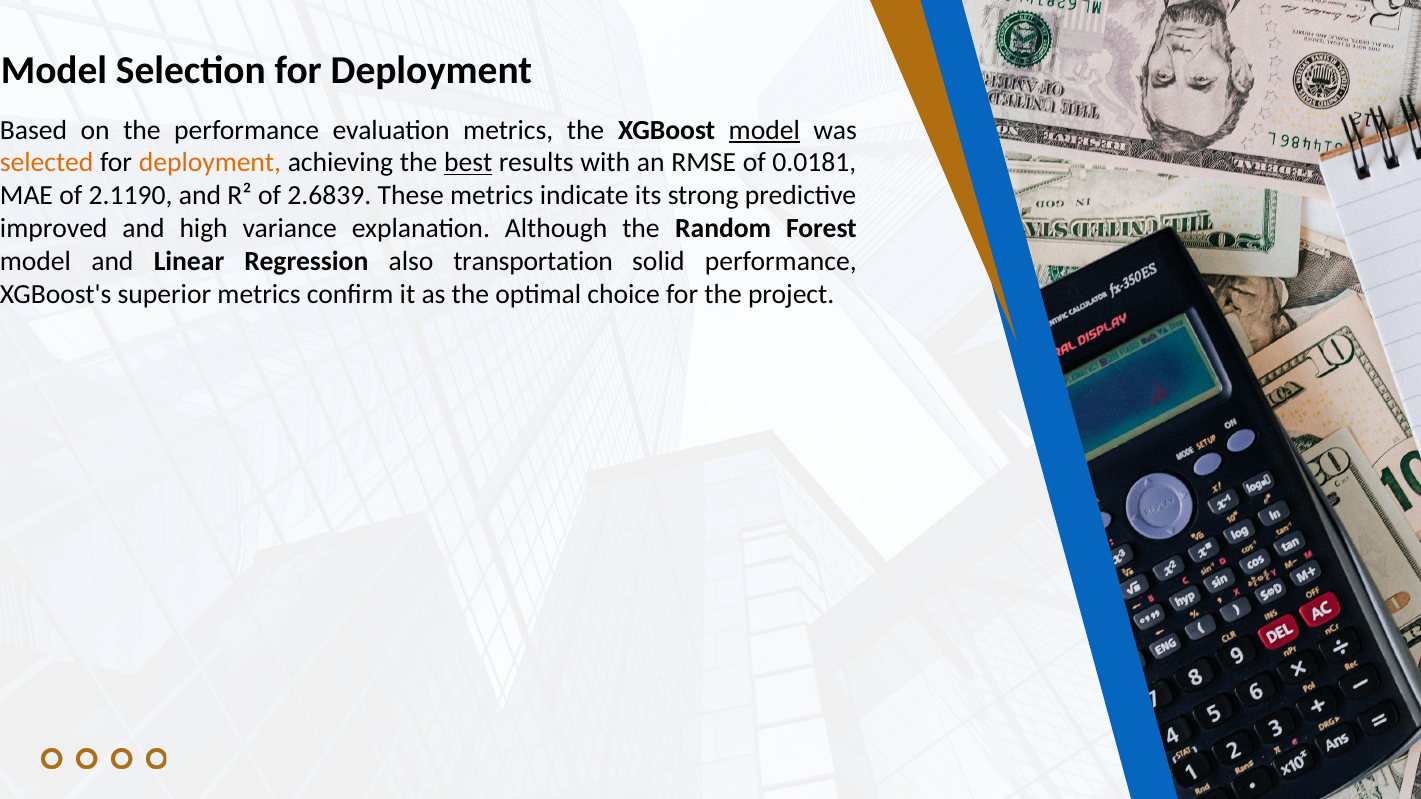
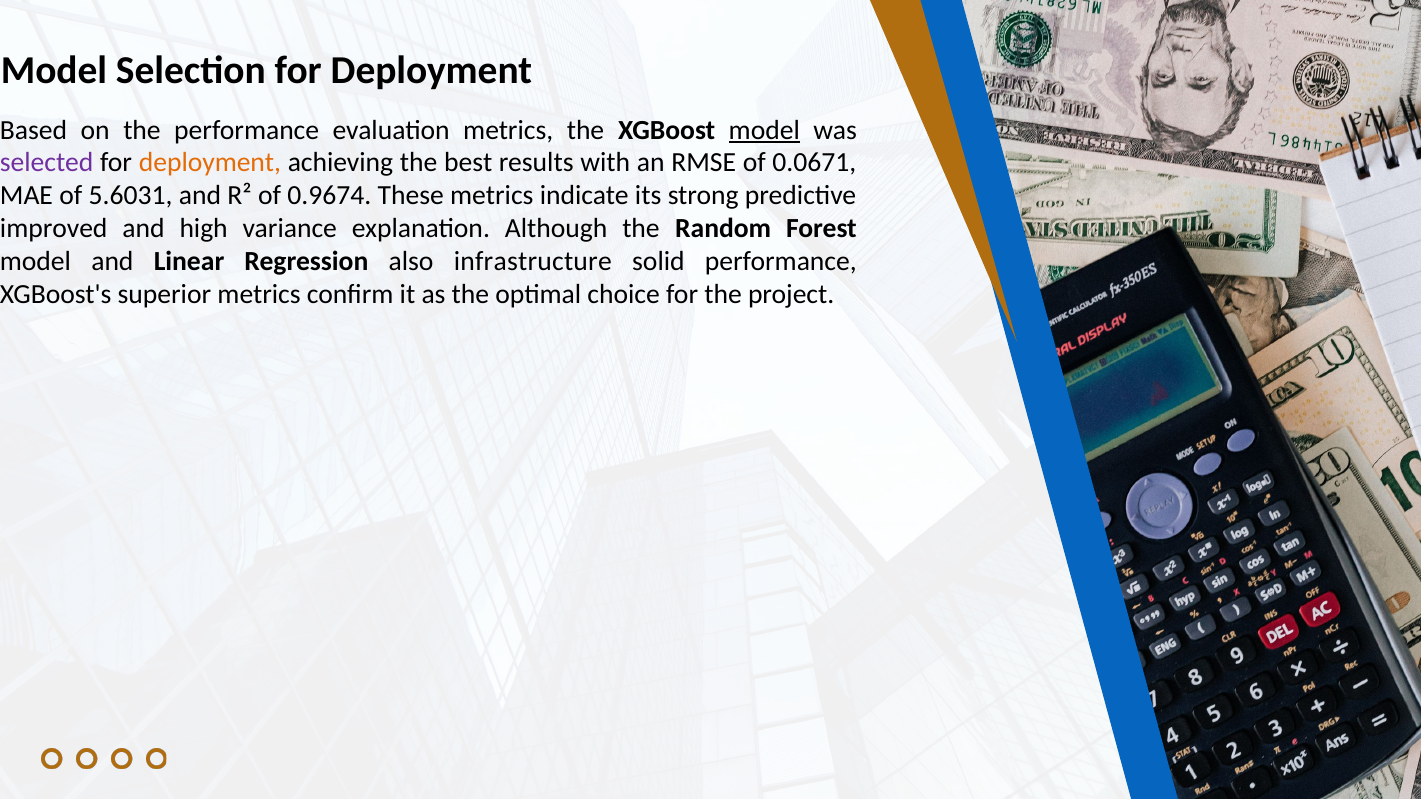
selected colour: orange -> purple
best underline: present -> none
0.0181: 0.0181 -> 0.0671
2.1190: 2.1190 -> 5.6031
2.6839: 2.6839 -> 0.9674
transportation: transportation -> infrastructure
